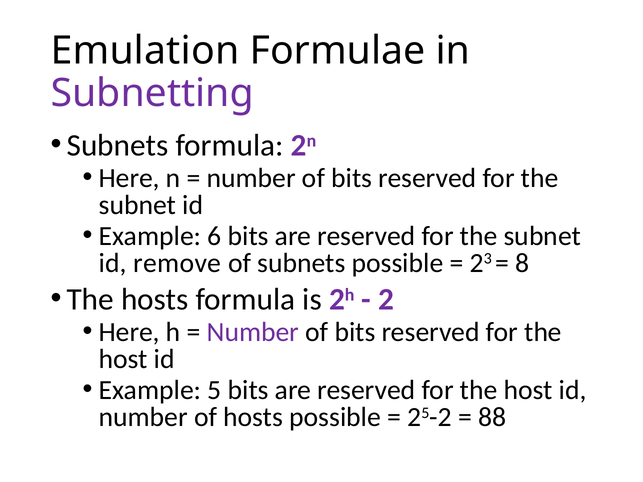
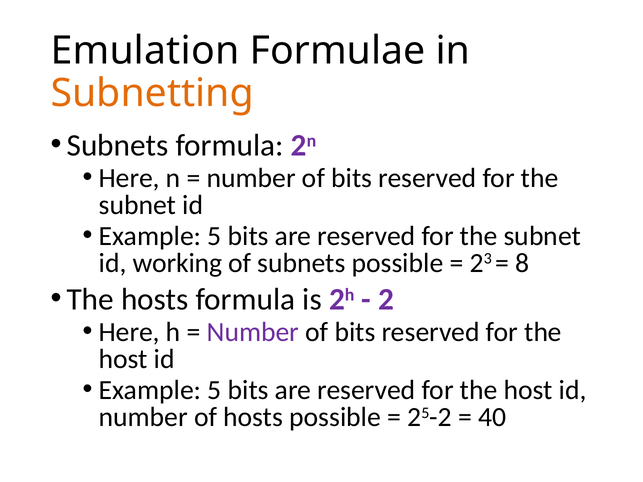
Subnetting colour: purple -> orange
6 at (214, 236): 6 -> 5
remove: remove -> working
88: 88 -> 40
